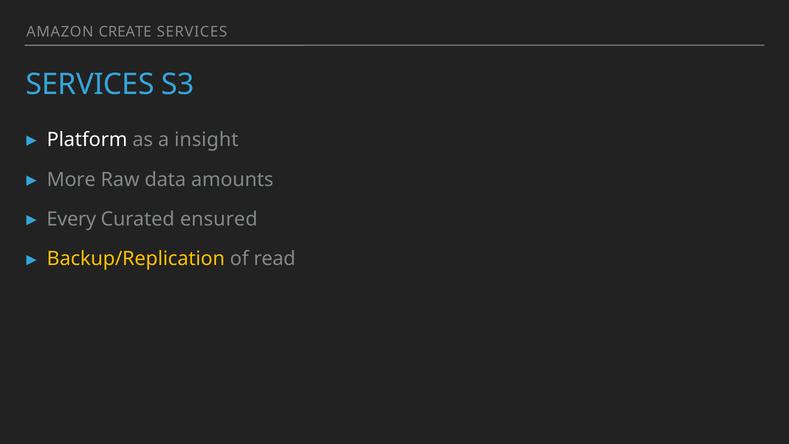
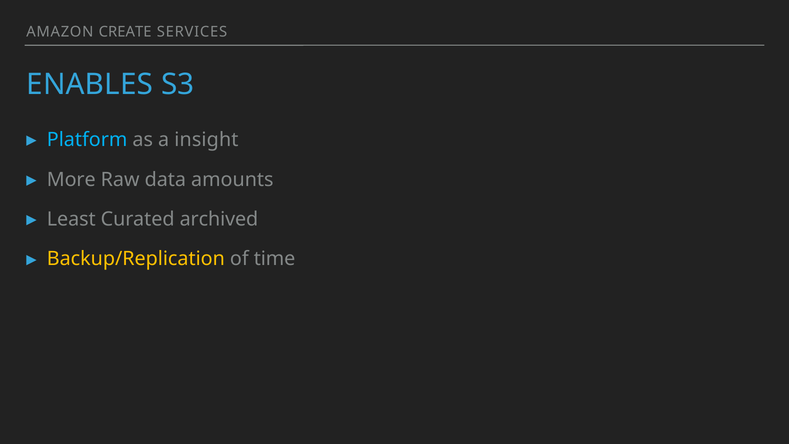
SERVICES at (90, 84): SERVICES -> ENABLES
Platform colour: white -> light blue
Every: Every -> Least
ensured: ensured -> archived
read: read -> time
